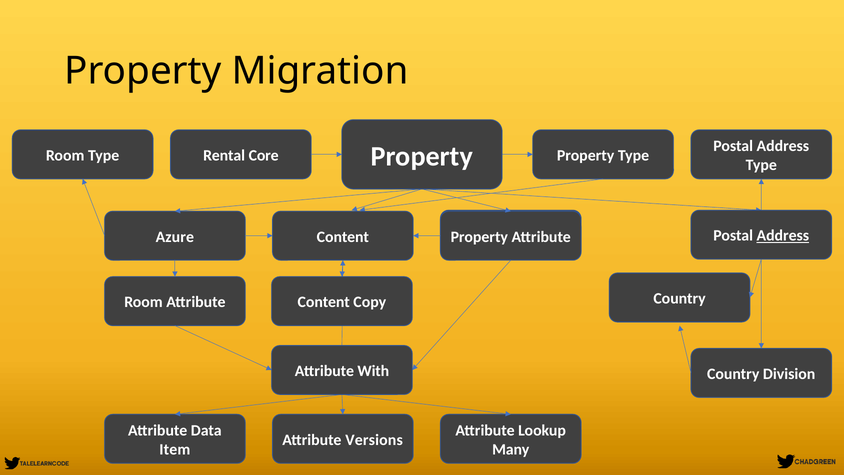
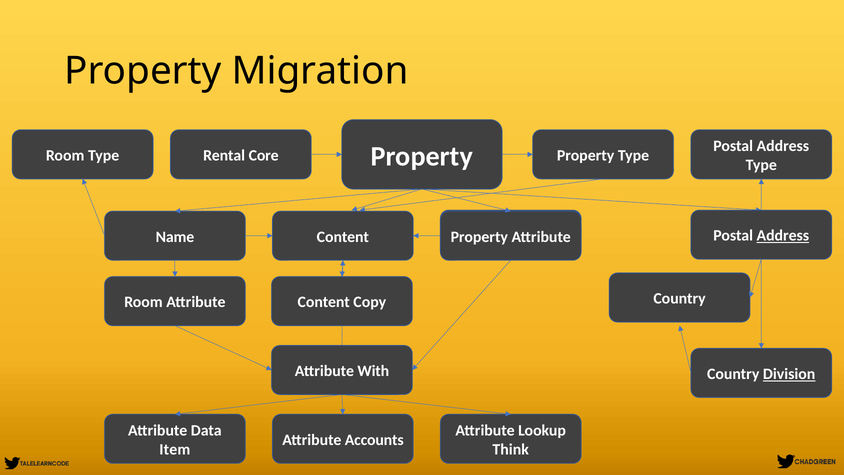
Azure: Azure -> Name
Division underline: none -> present
Versions: Versions -> Accounts
Many: Many -> Think
